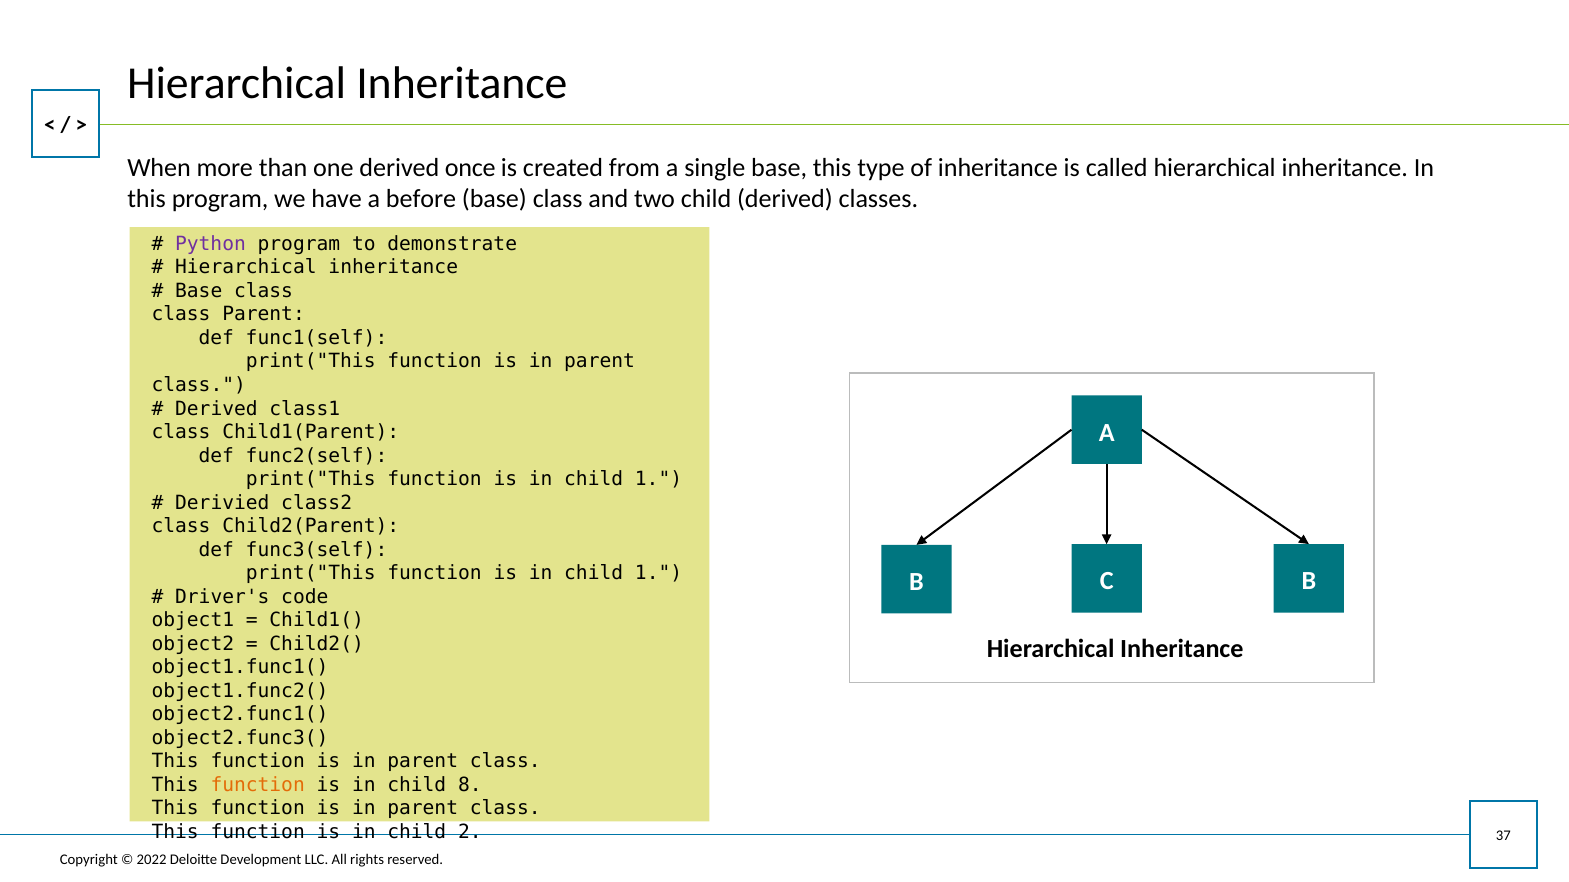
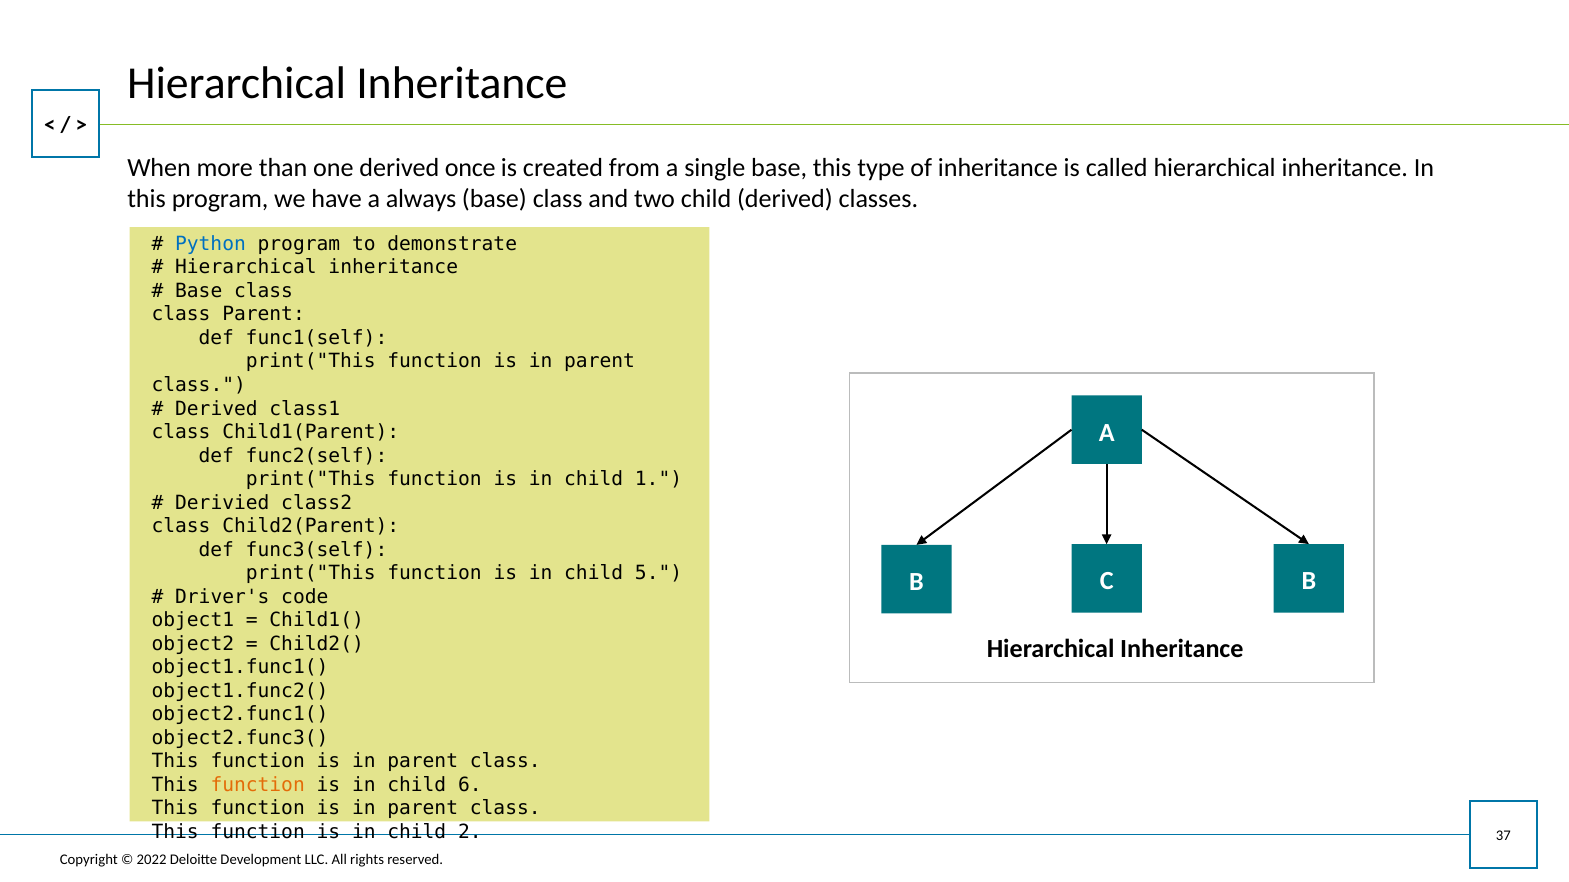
before: before -> always
Python colour: purple -> blue
1 at (659, 574): 1 -> 5
8: 8 -> 6
